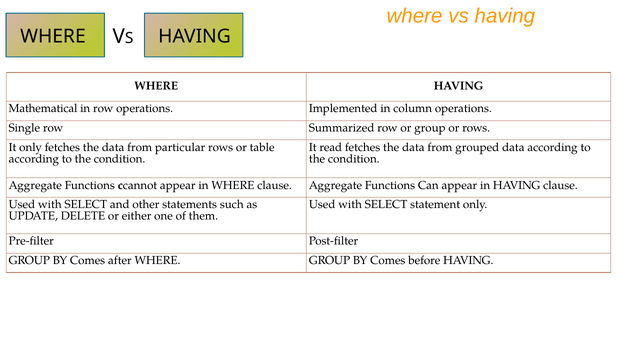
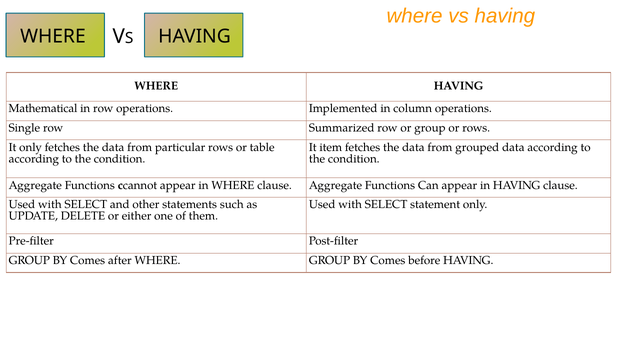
read: read -> item
